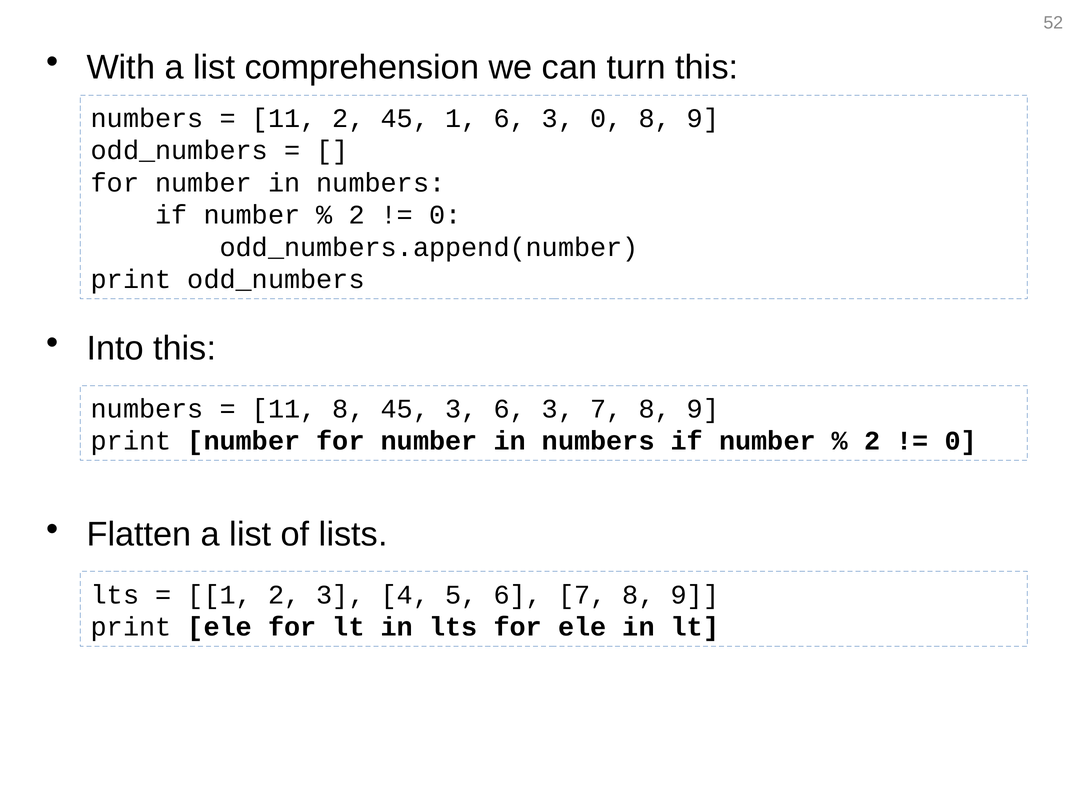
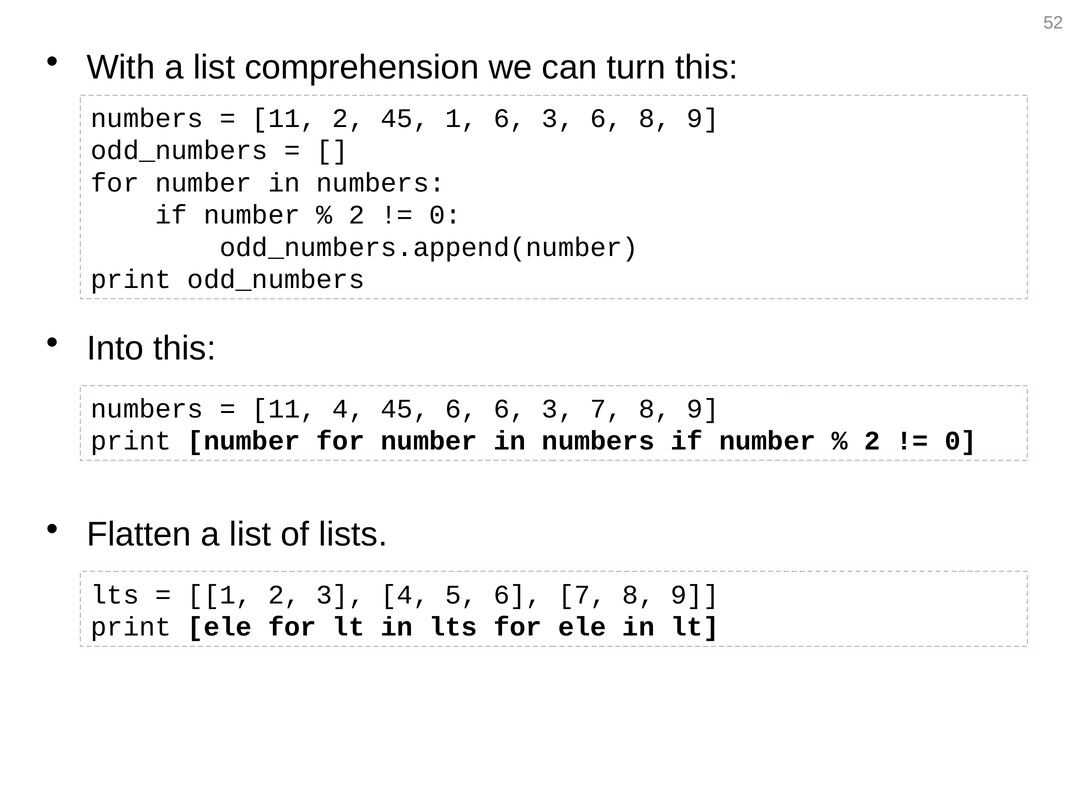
3 0: 0 -> 6
11 8: 8 -> 4
45 3: 3 -> 6
